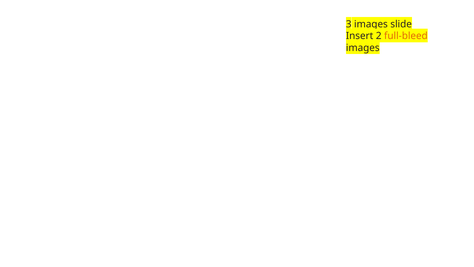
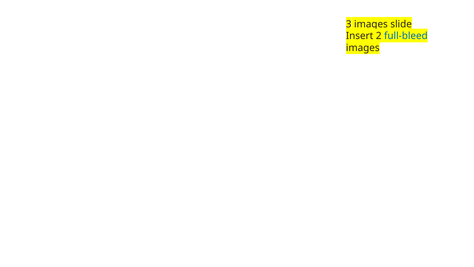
full-bleed colour: orange -> blue
